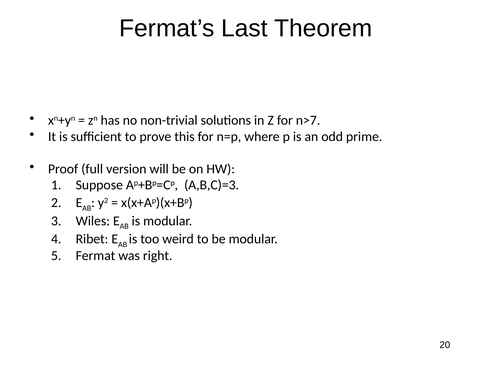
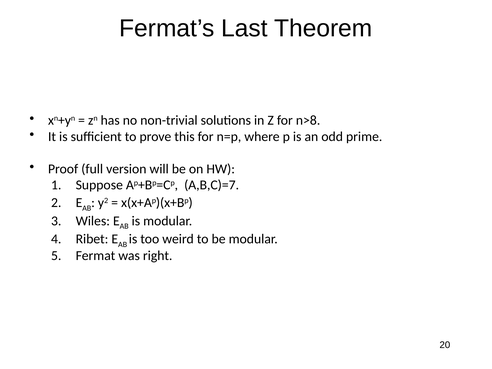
n>7: n>7 -> n>8
A,B,C)=3: A,B,C)=3 -> A,B,C)=7
